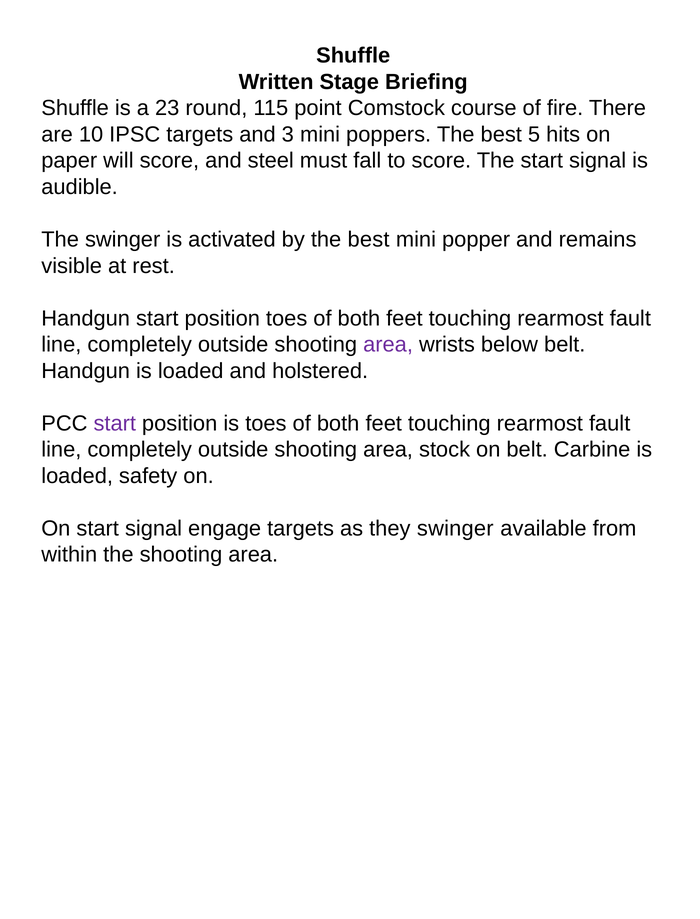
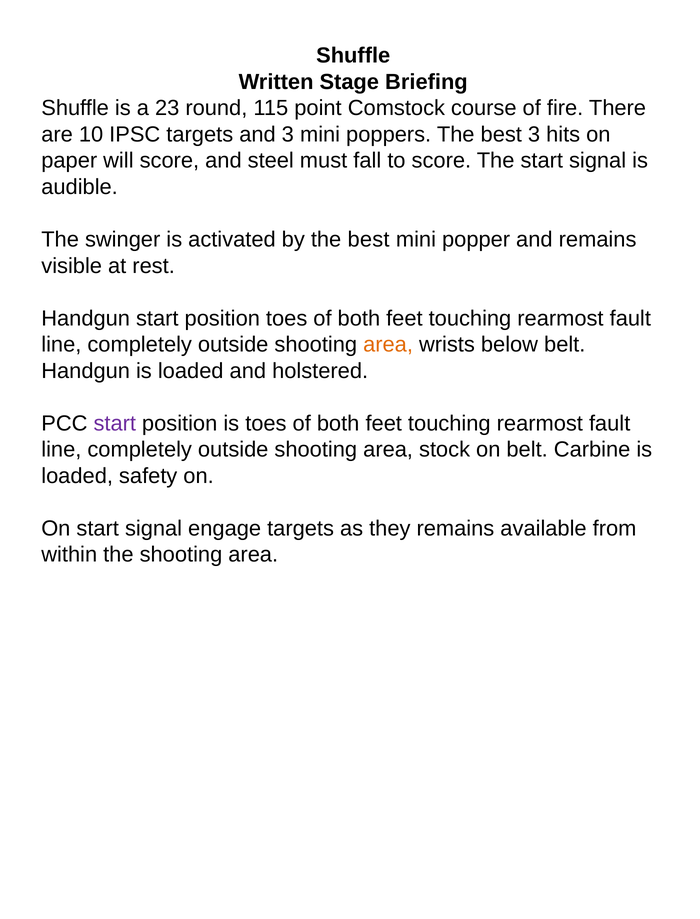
best 5: 5 -> 3
area at (388, 344) colour: purple -> orange
they swinger: swinger -> remains
